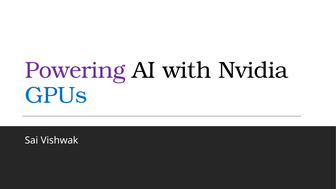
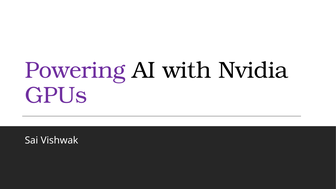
GPUs colour: blue -> purple
